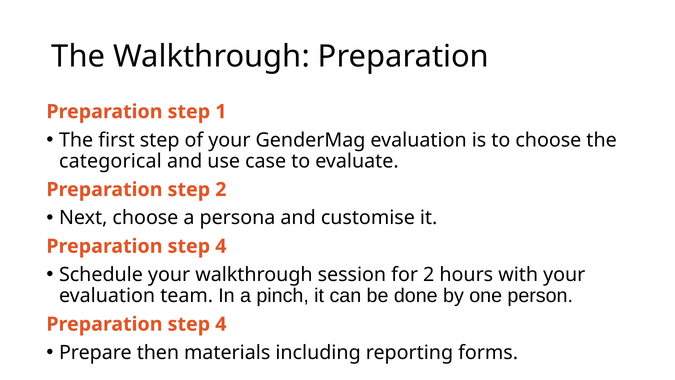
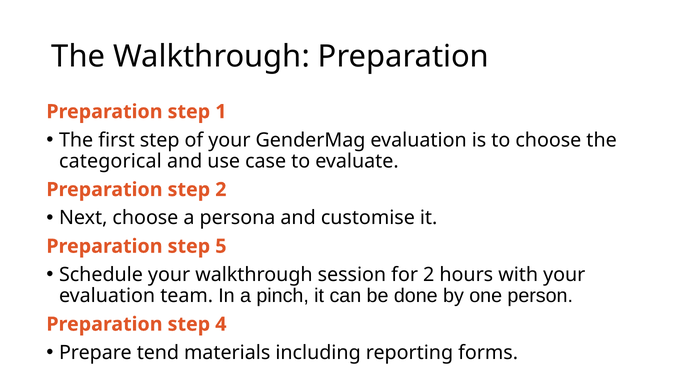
4 at (221, 246): 4 -> 5
then: then -> tend
